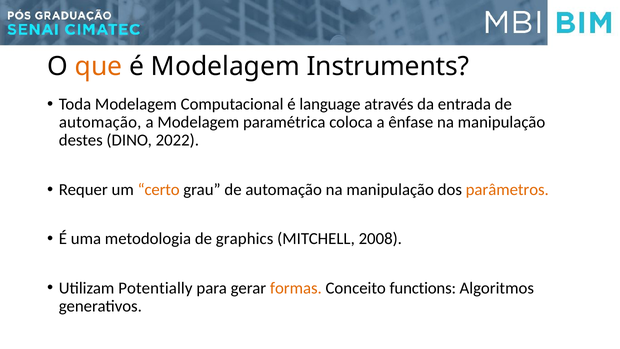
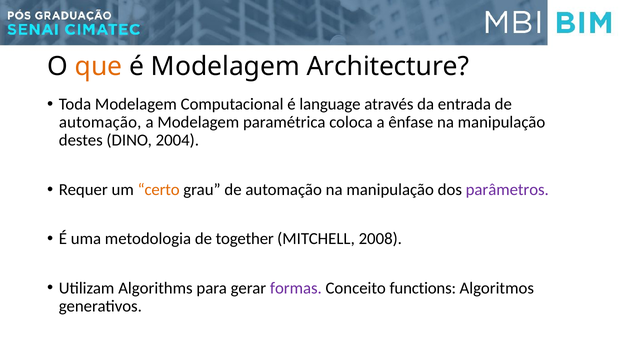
Instruments: Instruments -> Architecture
2022: 2022 -> 2004
parâmetros colour: orange -> purple
graphics: graphics -> together
Potentially: Potentially -> Algorithms
formas colour: orange -> purple
